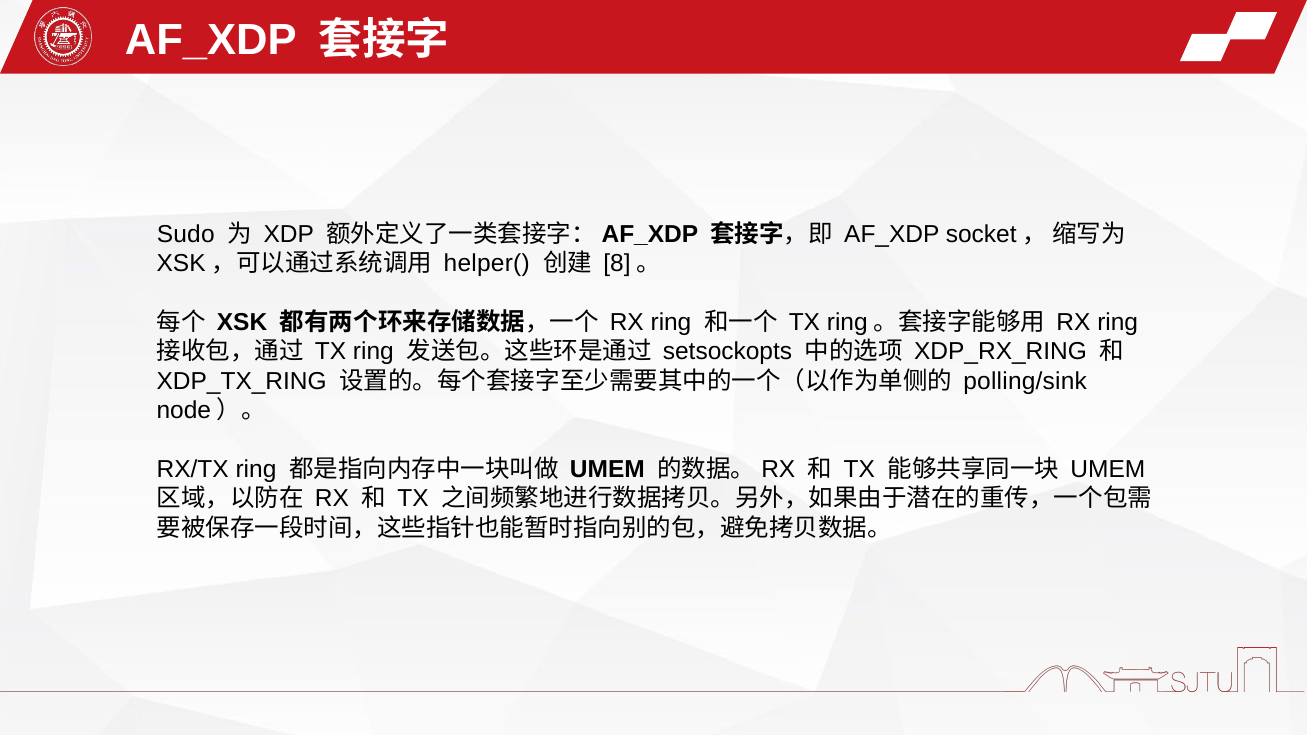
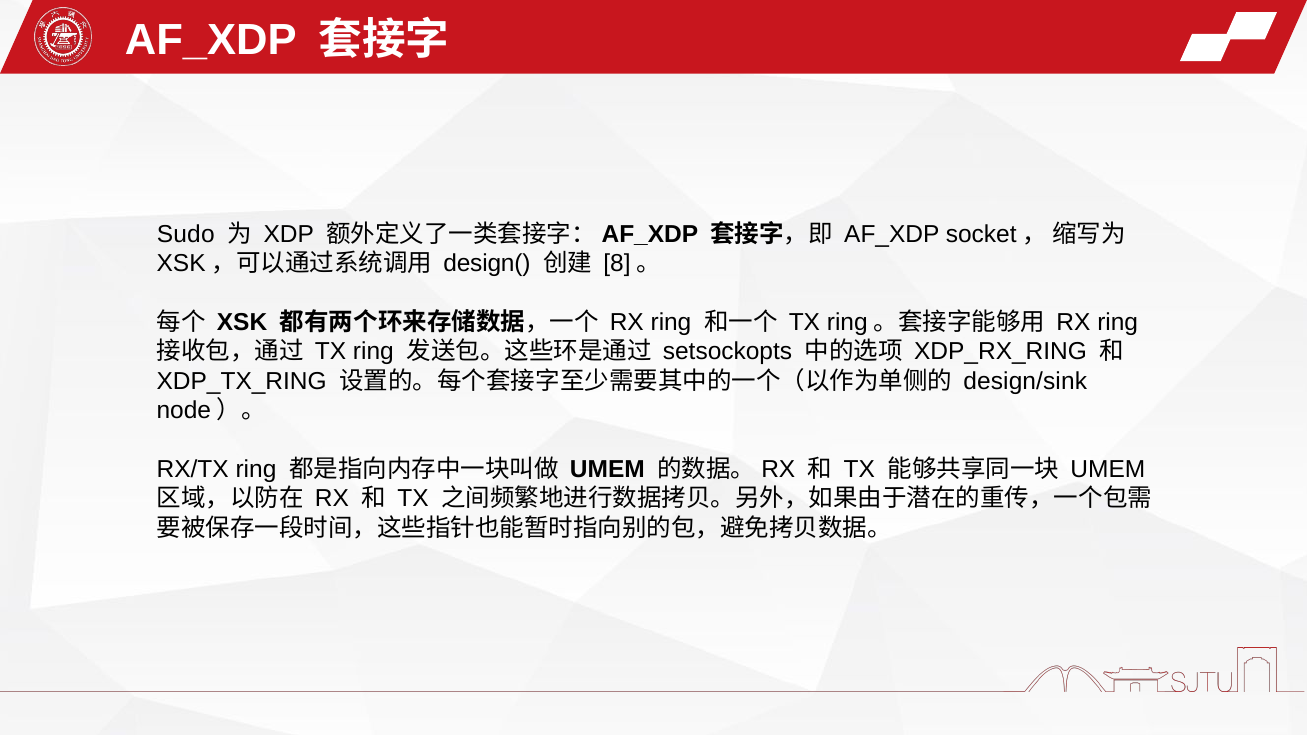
helper(: helper( -> design(
polling/sink: polling/sink -> design/sink
